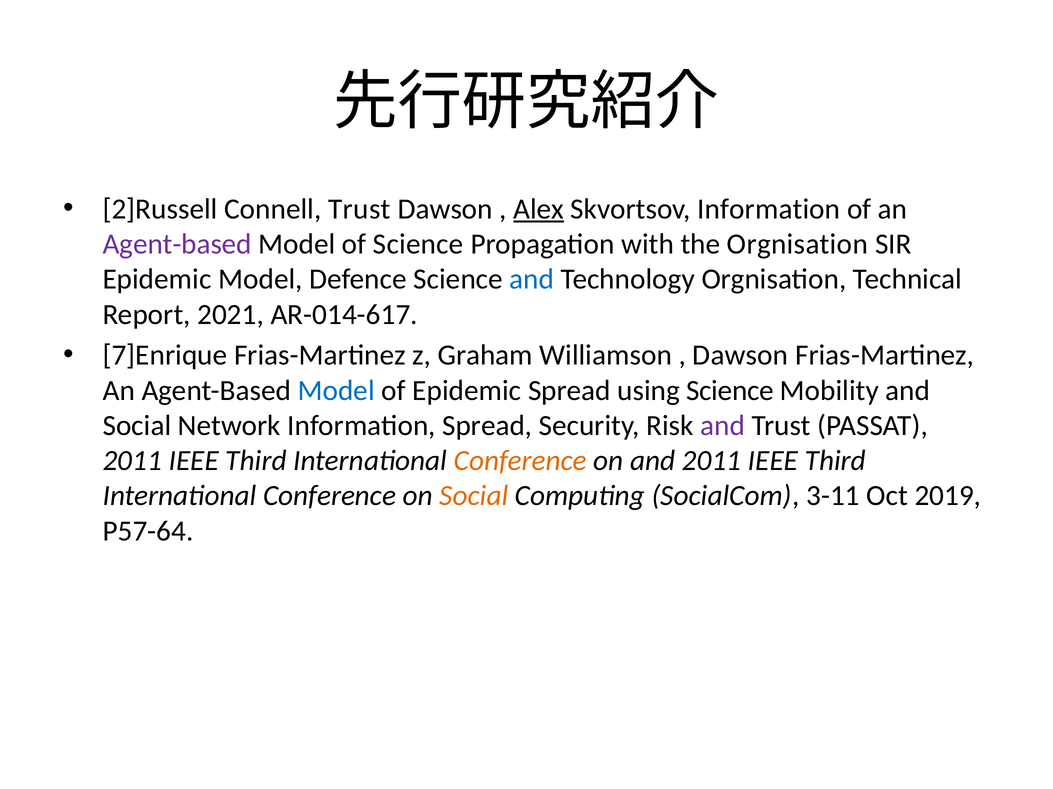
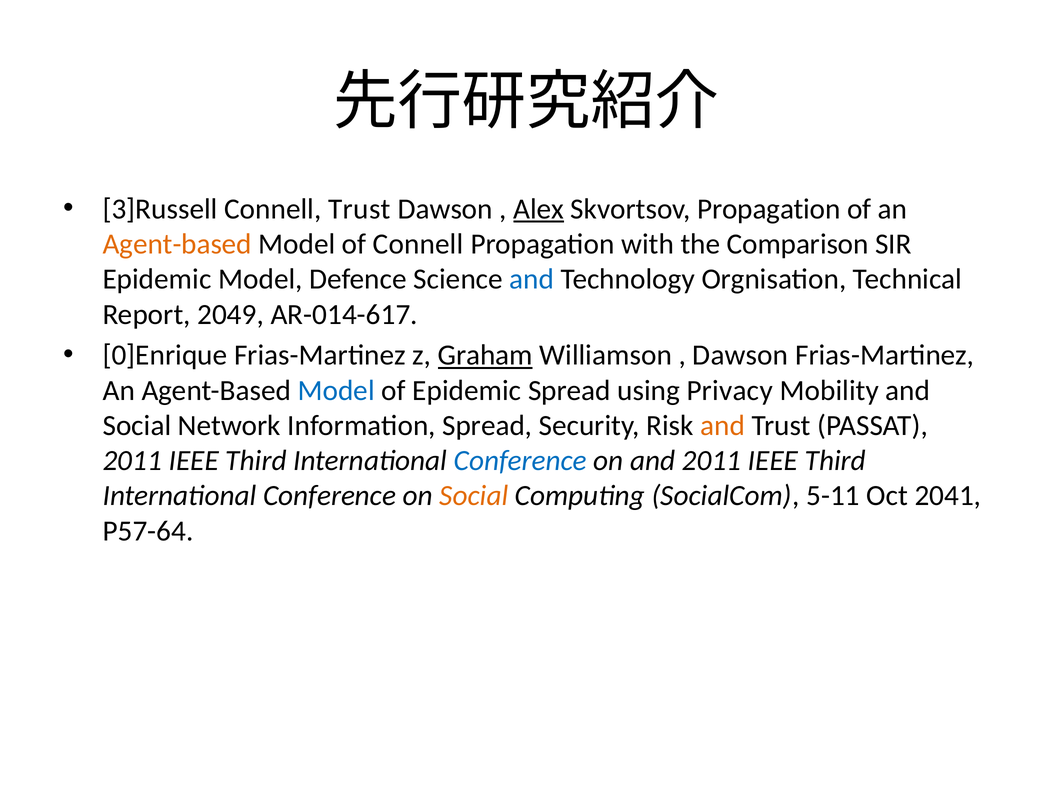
2]Russell: 2]Russell -> 3]Russell
Skvortsov Information: Information -> Propagation
Agent-based at (177, 244) colour: purple -> orange
of Science: Science -> Connell
the Orgnisation: Orgnisation -> Comparison
2021: 2021 -> 2049
7]Enrique: 7]Enrique -> 0]Enrique
Graham underline: none -> present
using Science: Science -> Privacy
and at (723, 426) colour: purple -> orange
Conference at (520, 461) colour: orange -> blue
3-11: 3-11 -> 5-11
2019: 2019 -> 2041
